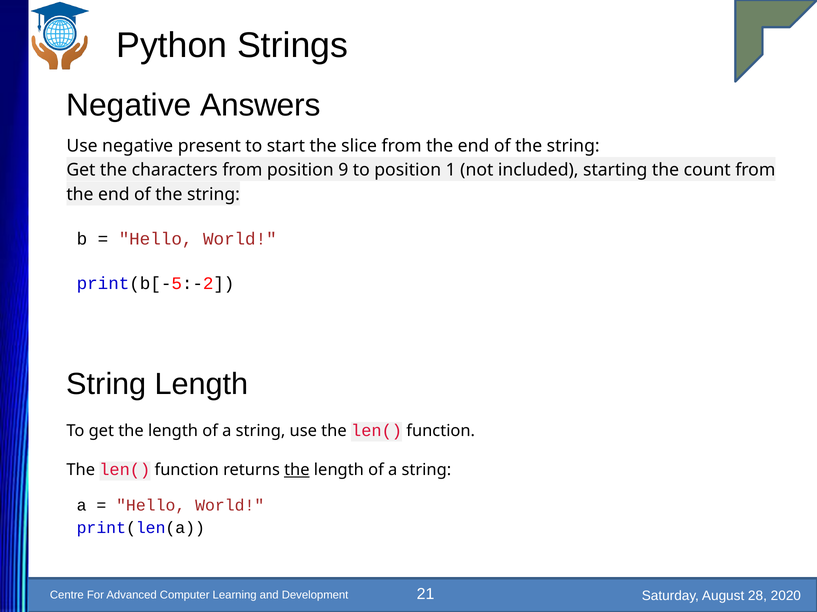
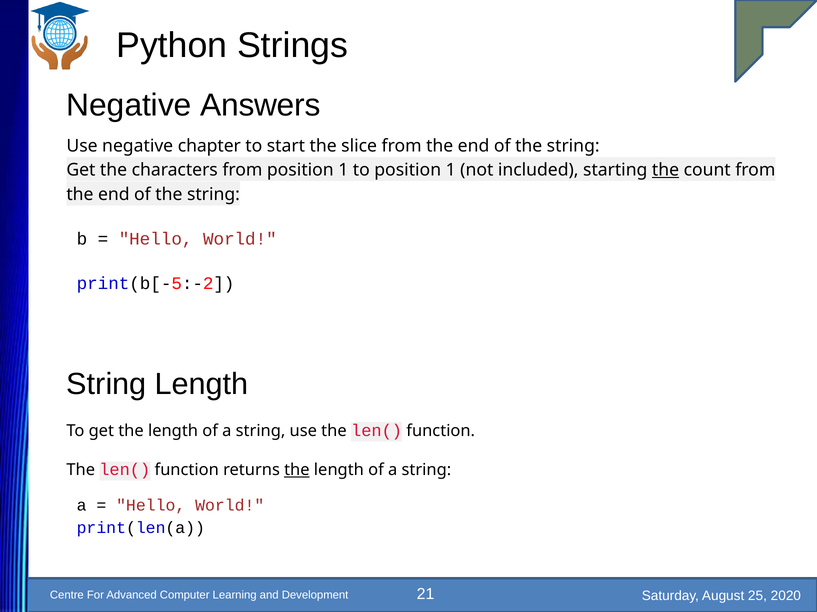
present: present -> chapter
from position 9: 9 -> 1
the at (666, 170) underline: none -> present
28: 28 -> 25
